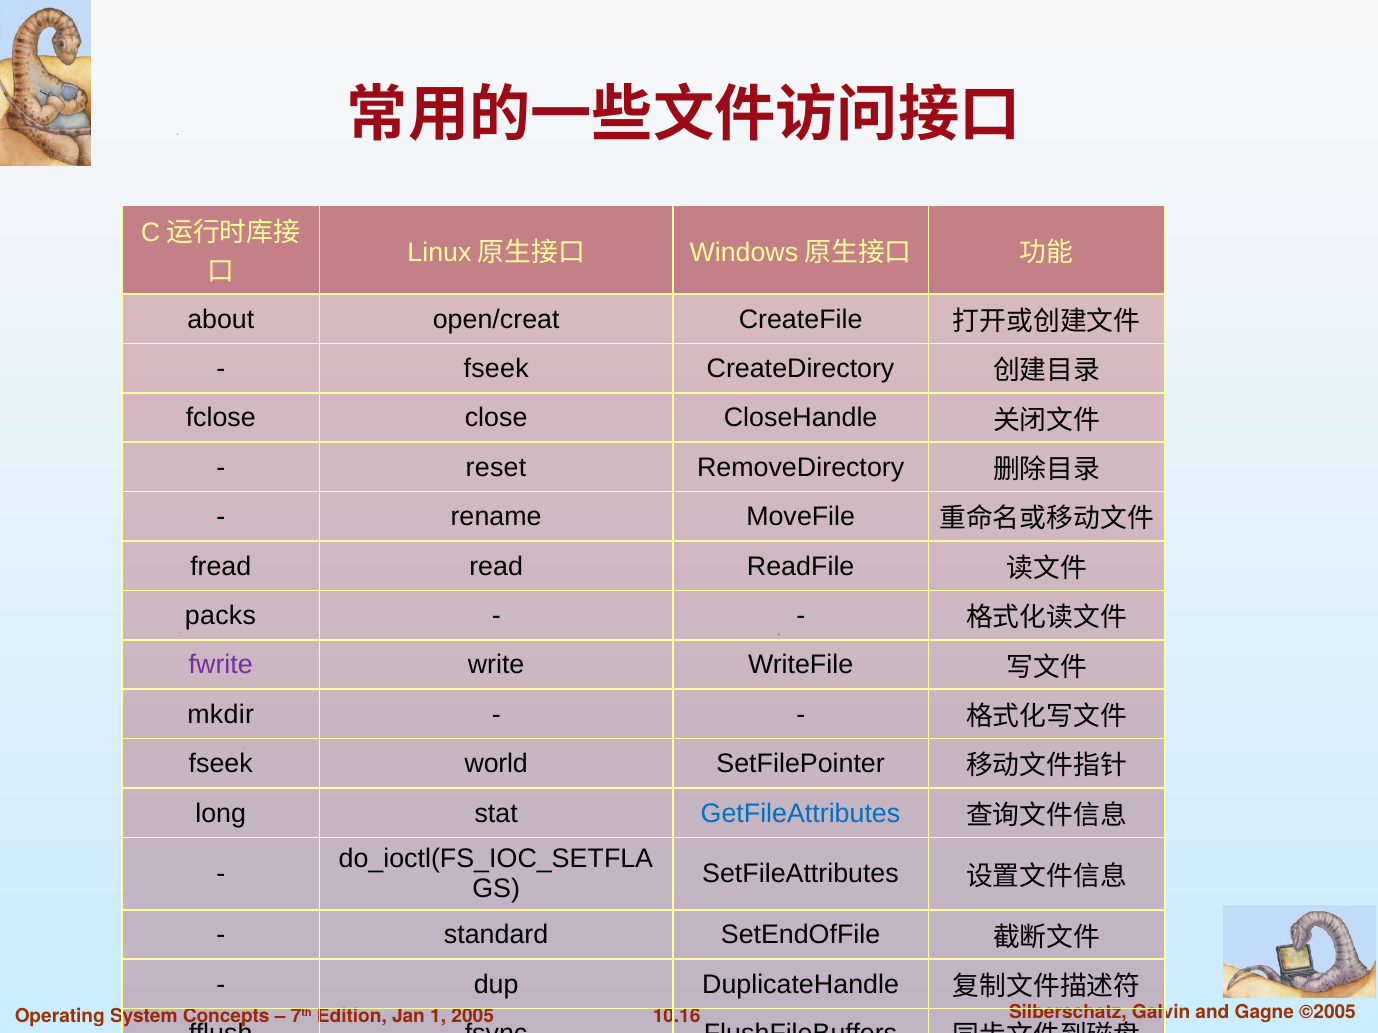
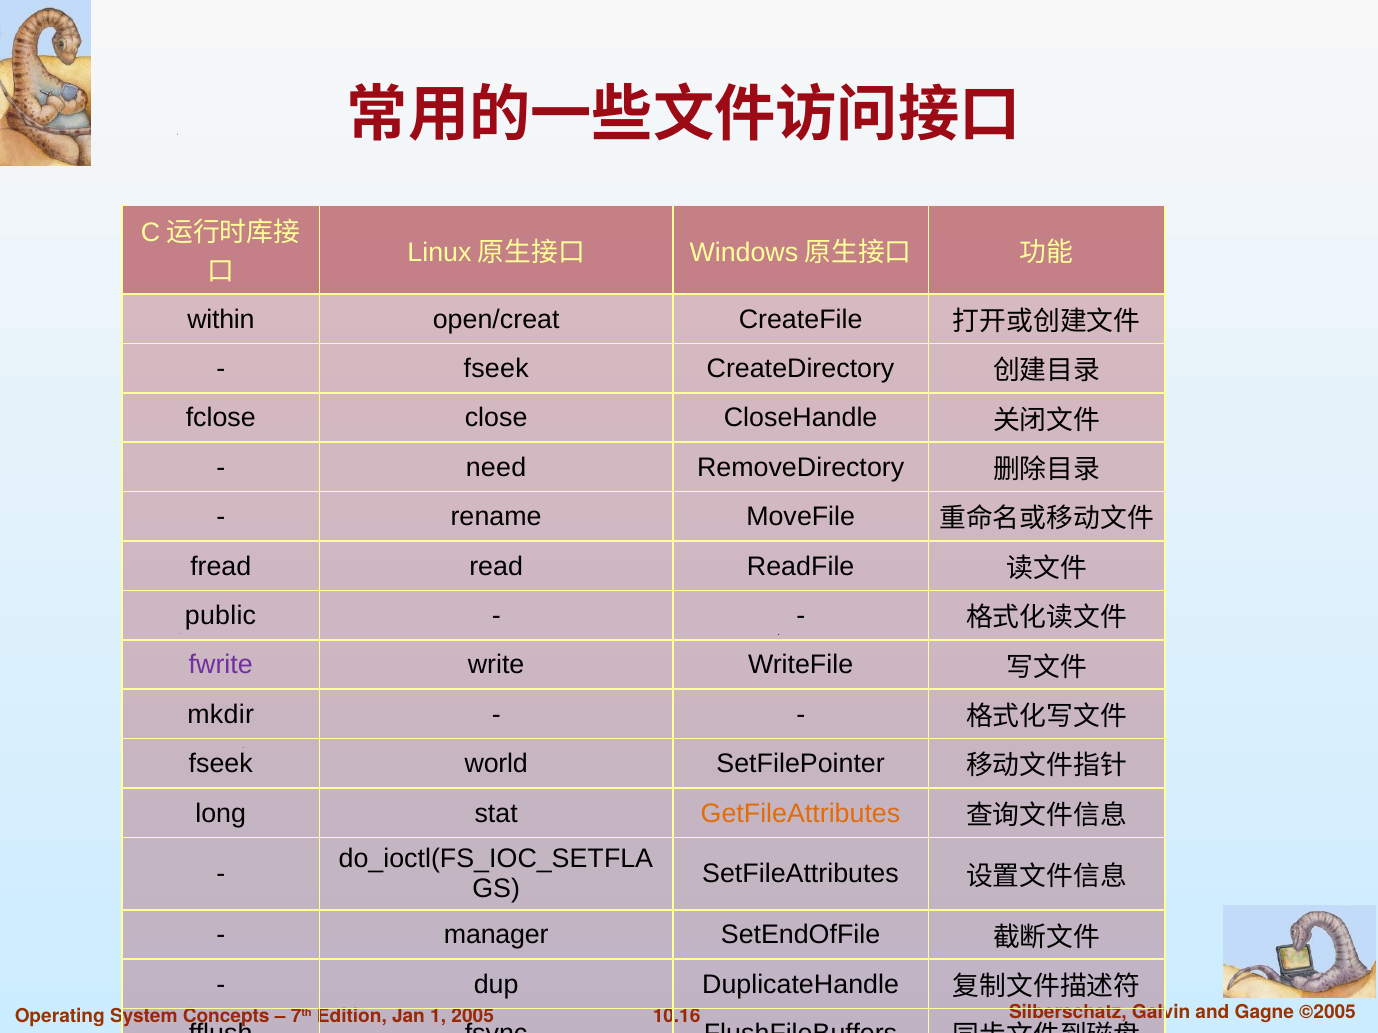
about: about -> within
reset: reset -> need
packs: packs -> public
GetFileAttributes colour: blue -> orange
standard: standard -> manager
